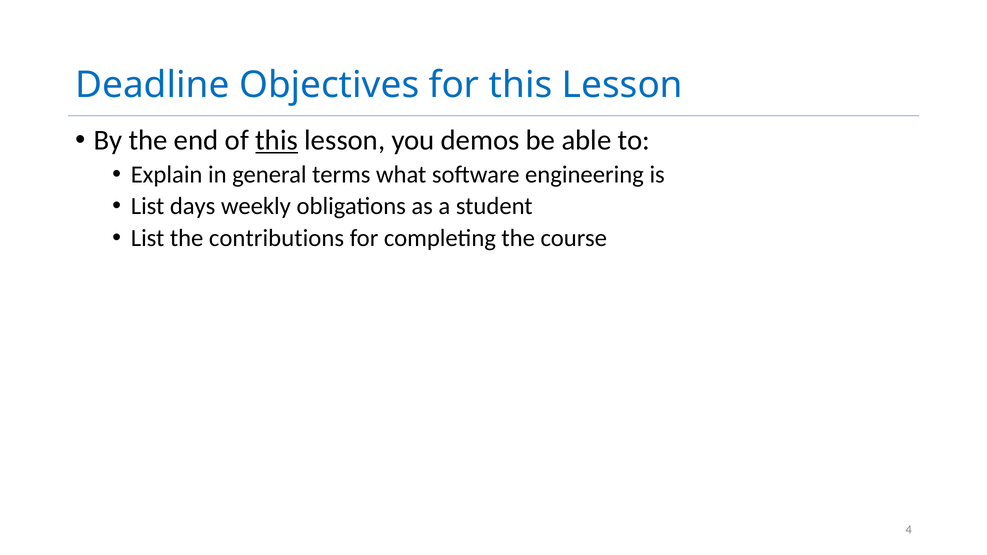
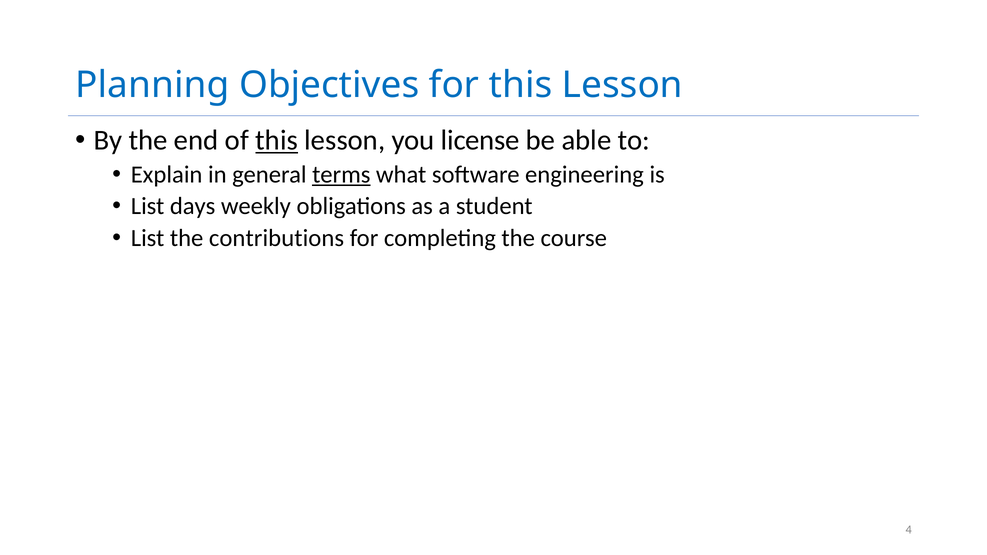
Deadline: Deadline -> Planning
demos: demos -> license
terms underline: none -> present
